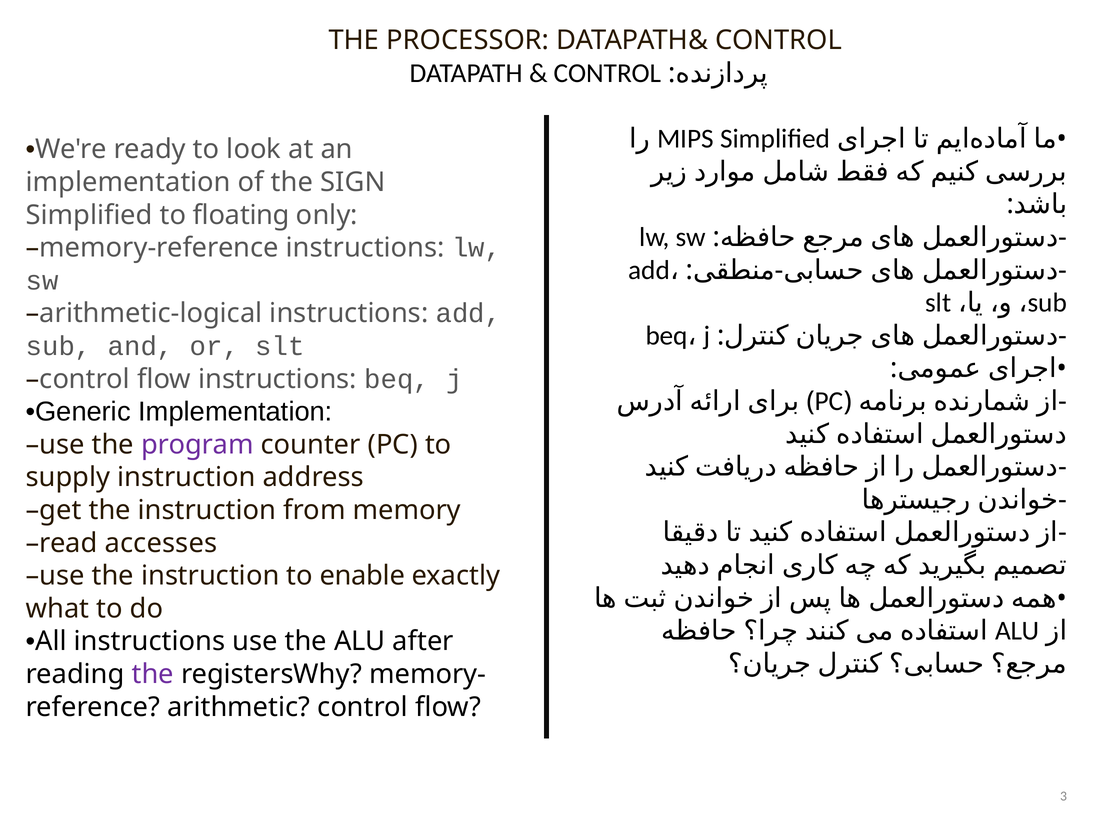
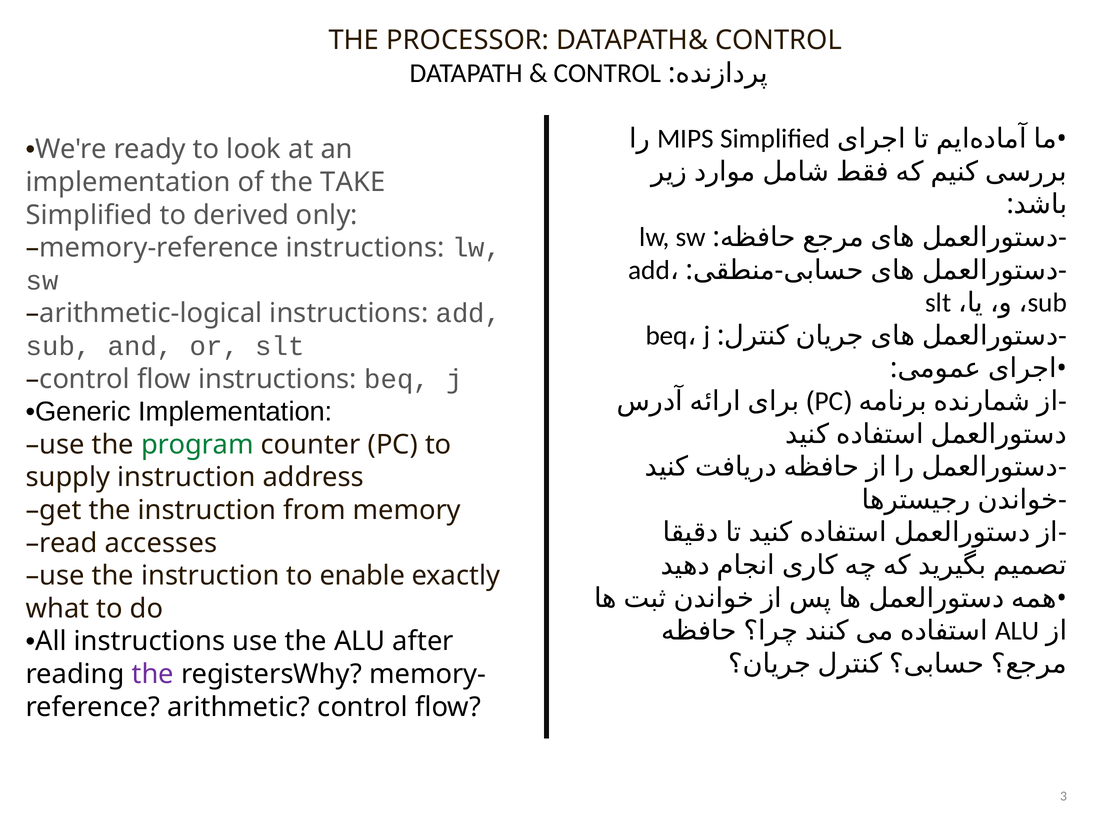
SIGN: SIGN -> TAKE
floating: floating -> derived
program colour: purple -> green
